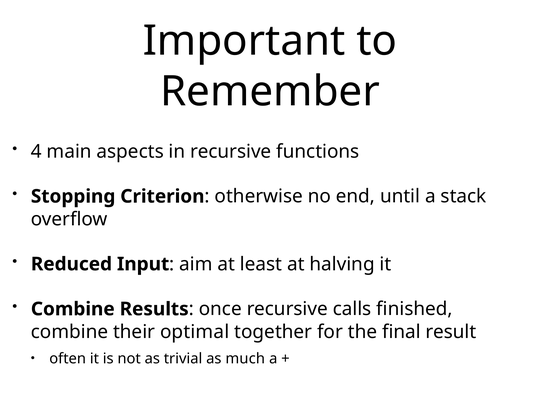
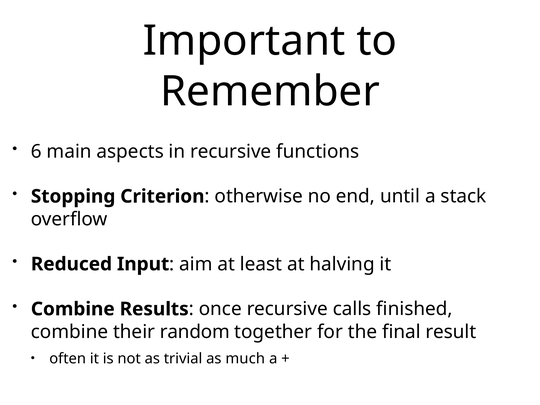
4: 4 -> 6
optimal: optimal -> random
